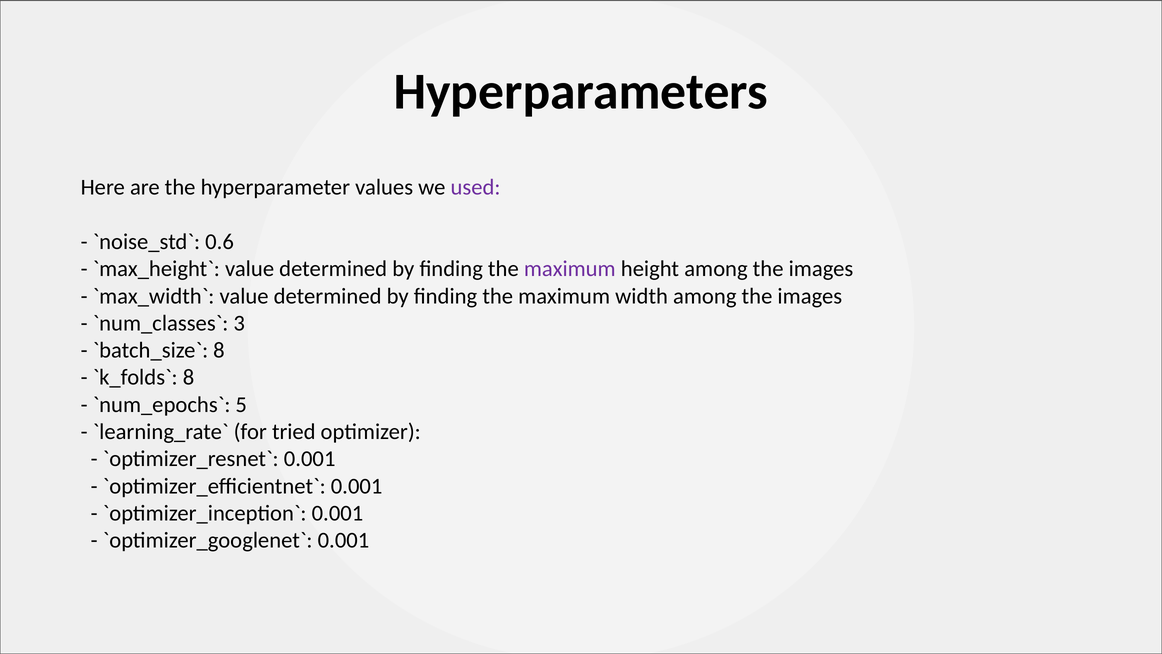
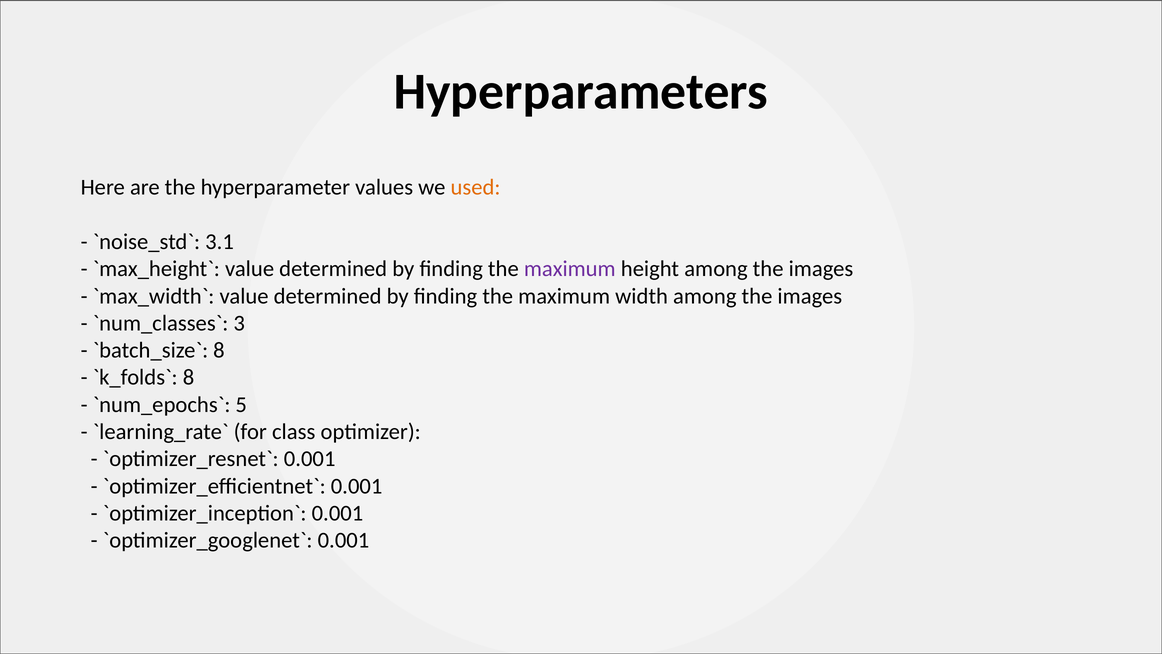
used colour: purple -> orange
0.6: 0.6 -> 3.1
tried: tried -> class
